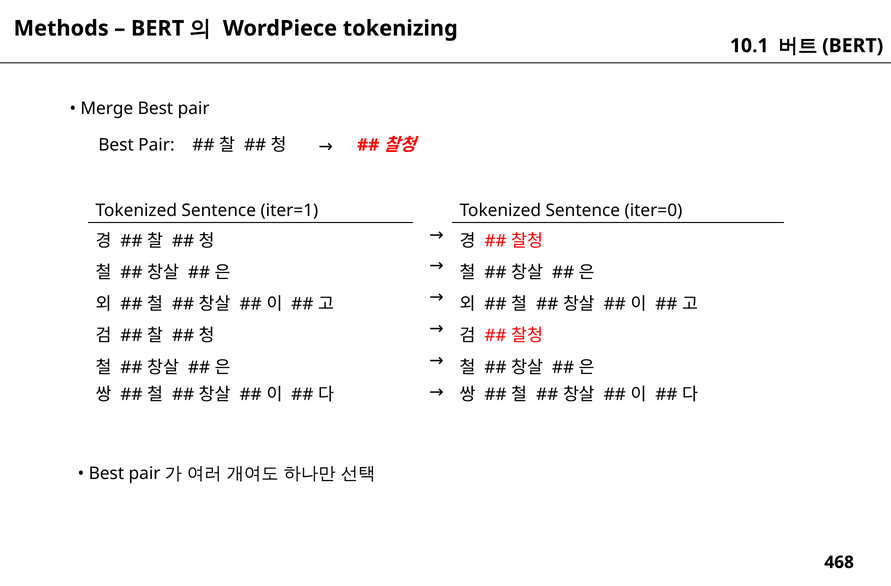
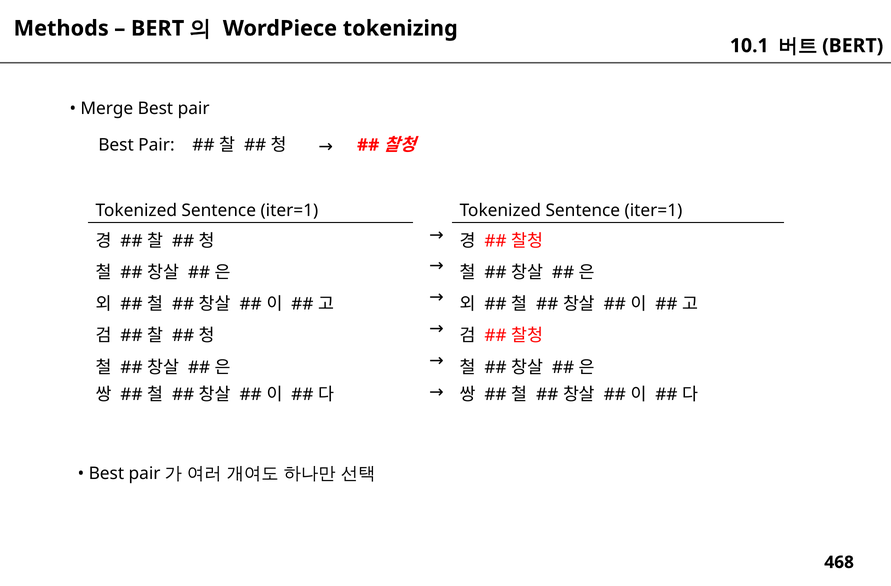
iter=1 Tokenized Sentence iter=0: iter=0 -> iter=1
